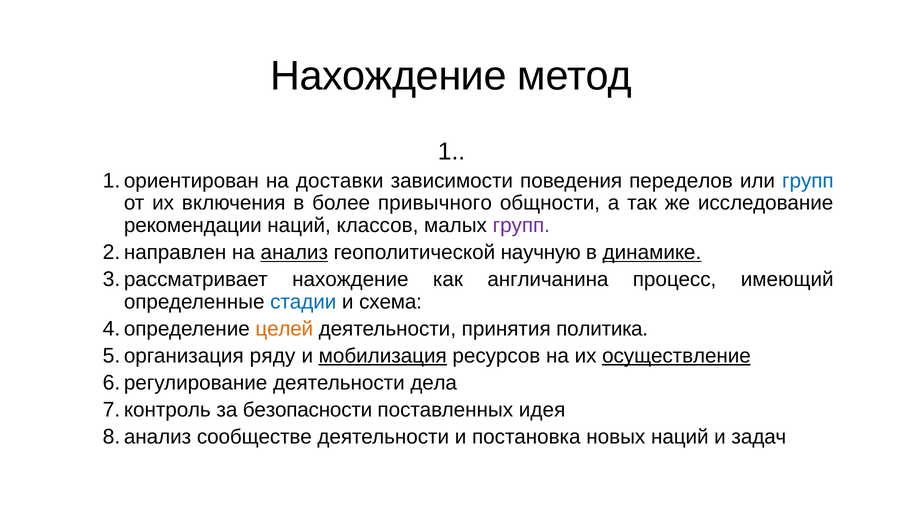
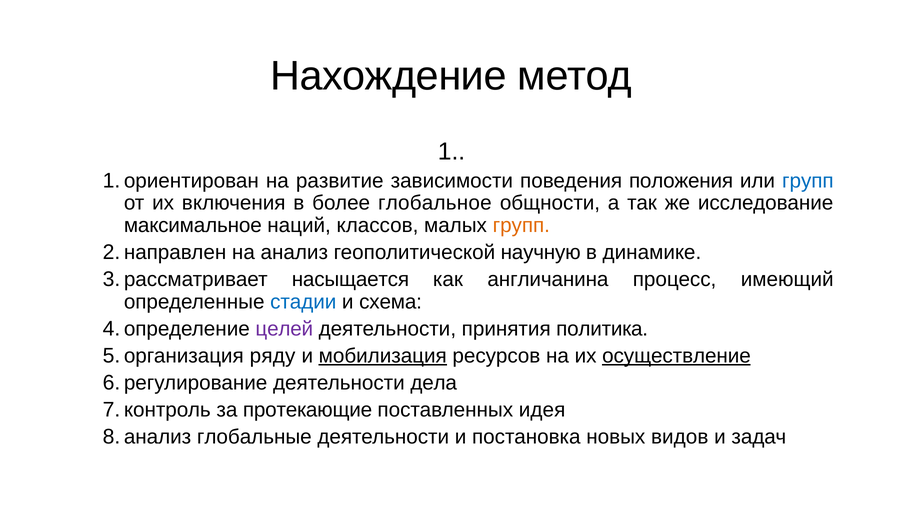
доставки: доставки -> развитие
переделов: переделов -> положения
привычного: привычного -> глобальное
рекомендации: рекомендации -> максимальное
групп at (521, 225) colour: purple -> orange
анализ underline: present -> none
динамике underline: present -> none
нахождение at (350, 279): нахождение -> насыщается
целей colour: orange -> purple
безопасности: безопасности -> протекающие
сообществе: сообществе -> глобальные
новых наций: наций -> видов
